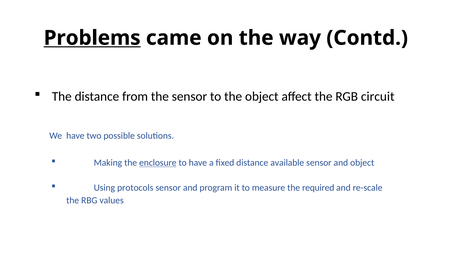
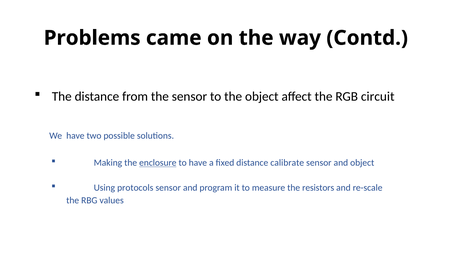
Problems underline: present -> none
available: available -> calibrate
required: required -> resistors
